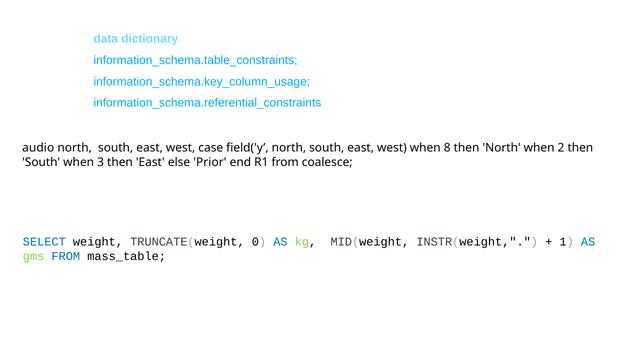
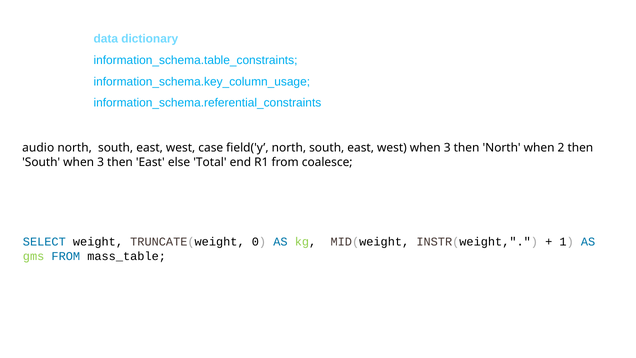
west when 8: 8 -> 3
Prior: Prior -> Total
